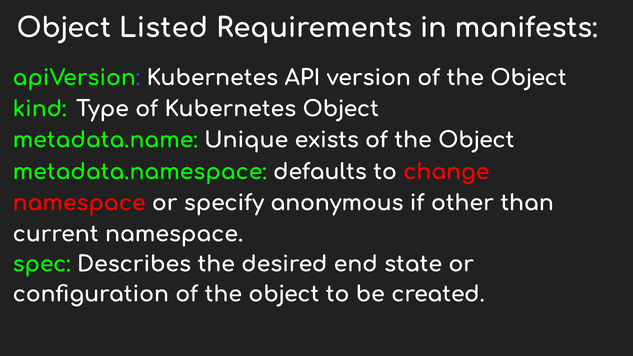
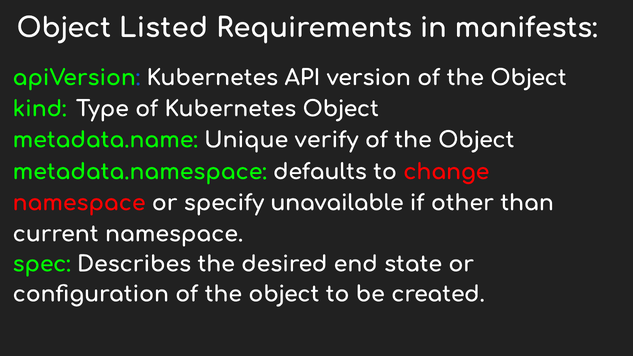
exists: exists -> verify
anonymous: anonymous -> unavailable
